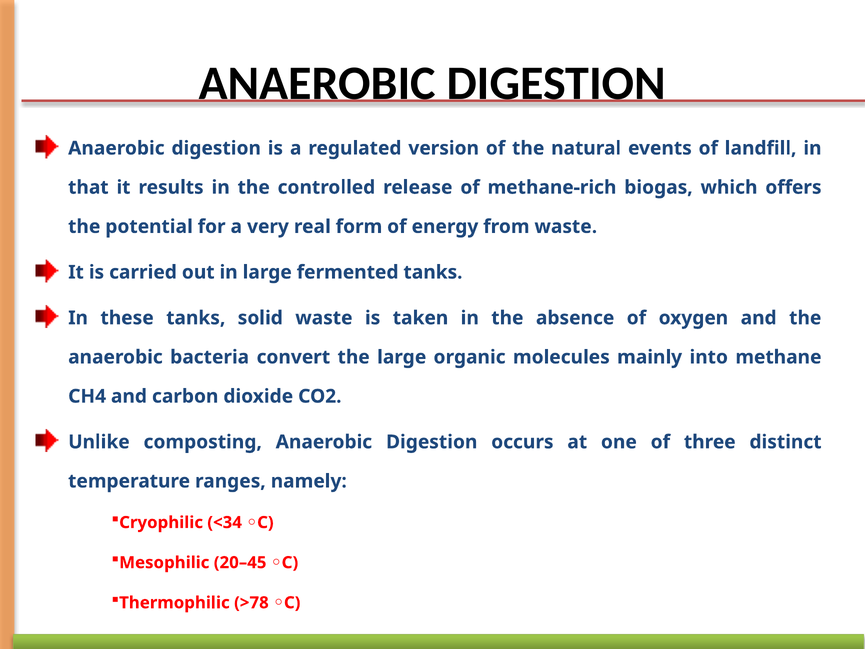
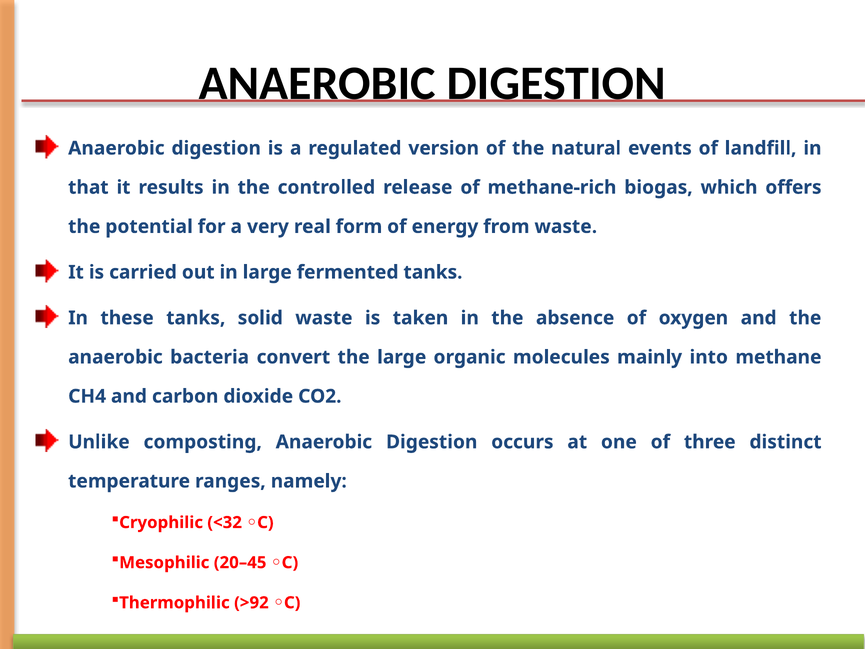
<34: <34 -> <32
>78: >78 -> >92
